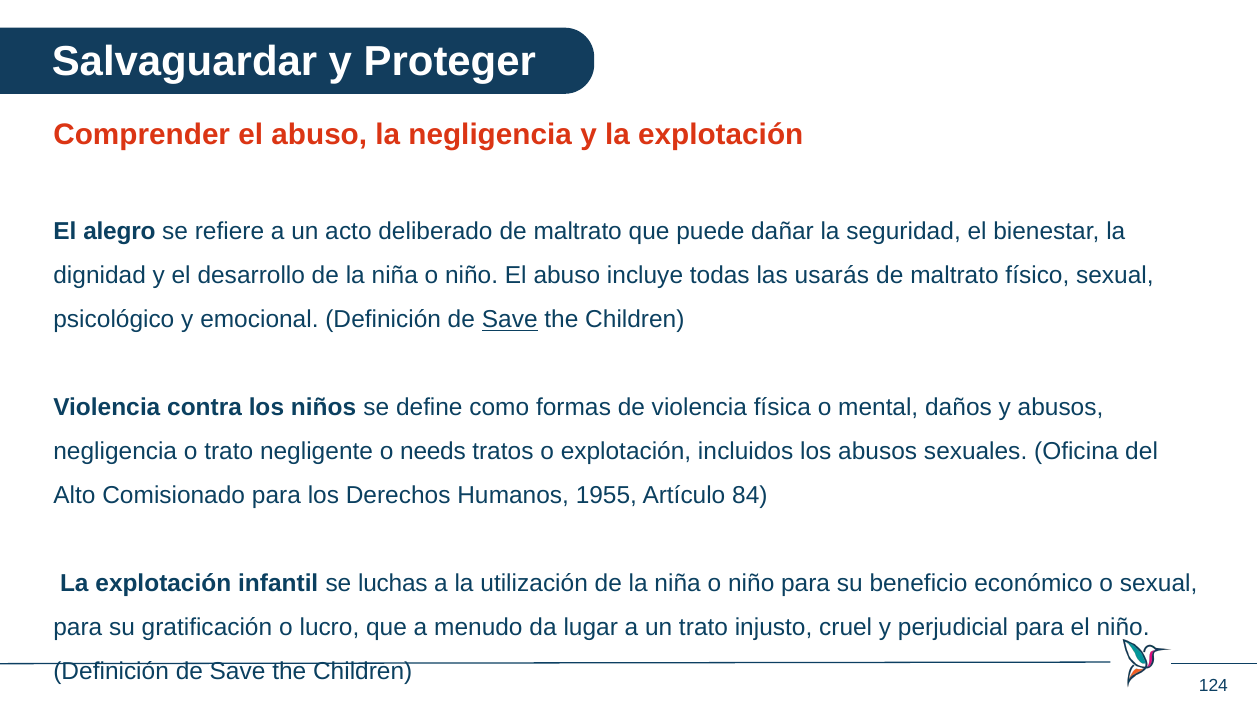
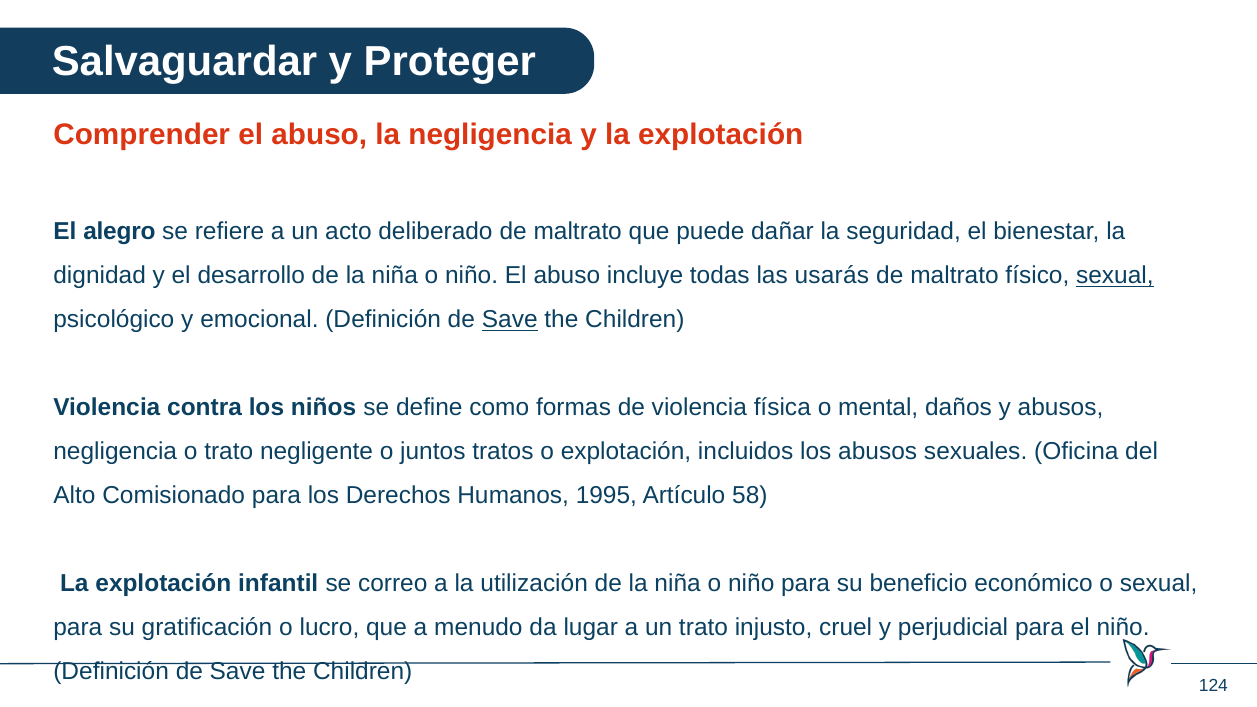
sexual at (1115, 276) underline: none -> present
needs: needs -> juntos
1955: 1955 -> 1995
84: 84 -> 58
luchas: luchas -> correo
